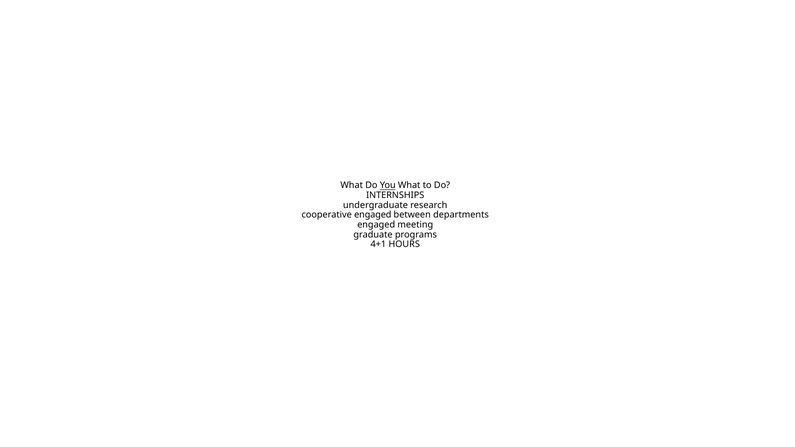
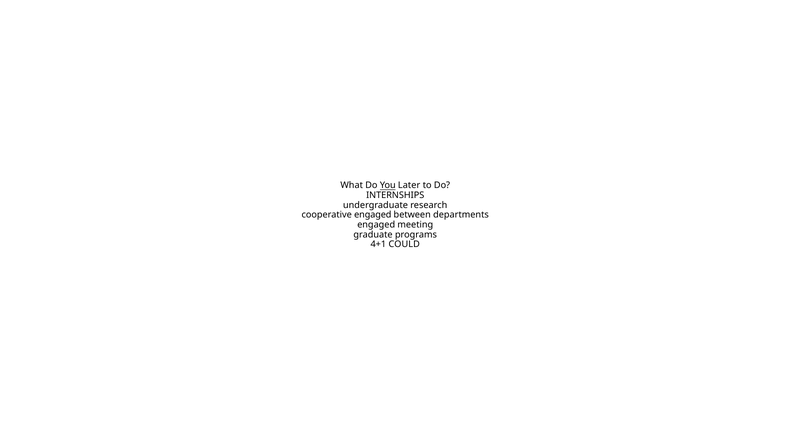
You What: What -> Later
HOURS: HOURS -> COULD
